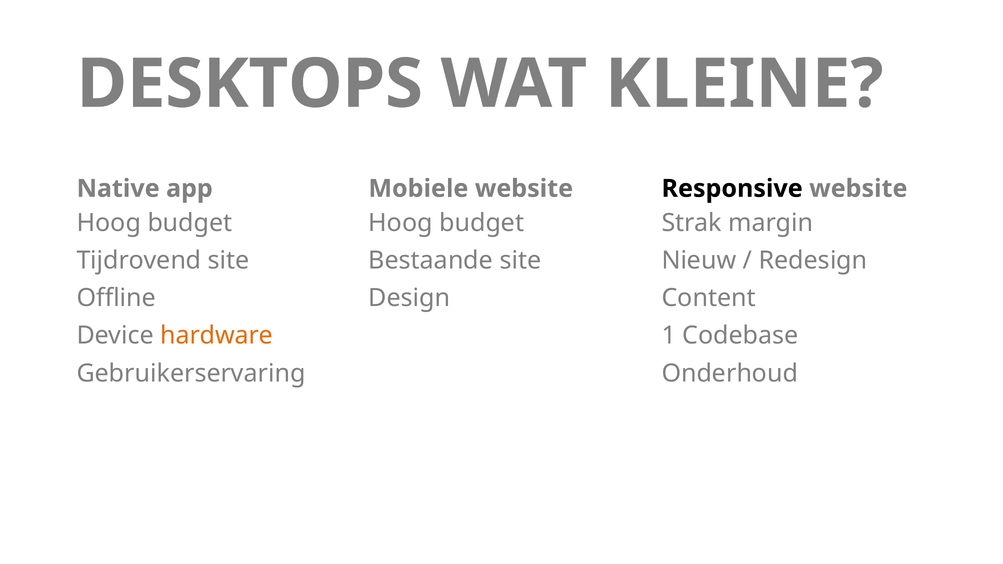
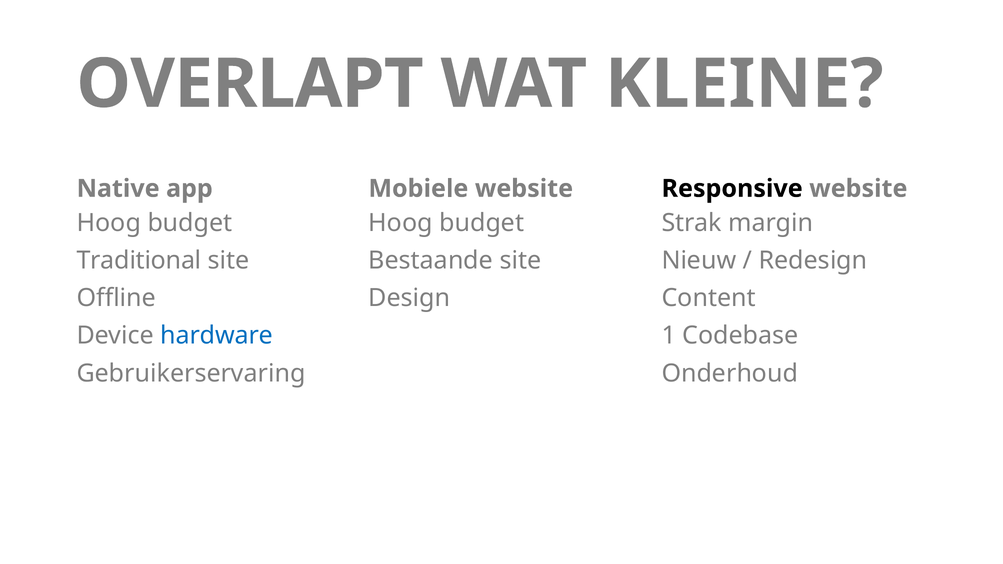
DESKTOPS: DESKTOPS -> OVERLAPT
Tijdrovend: Tijdrovend -> Traditional
hardware colour: orange -> blue
